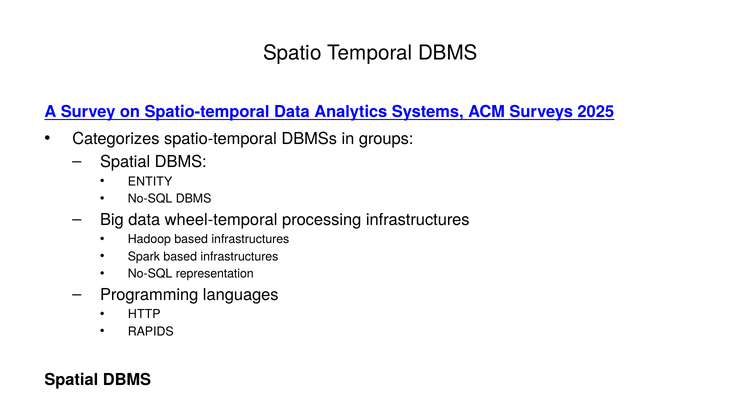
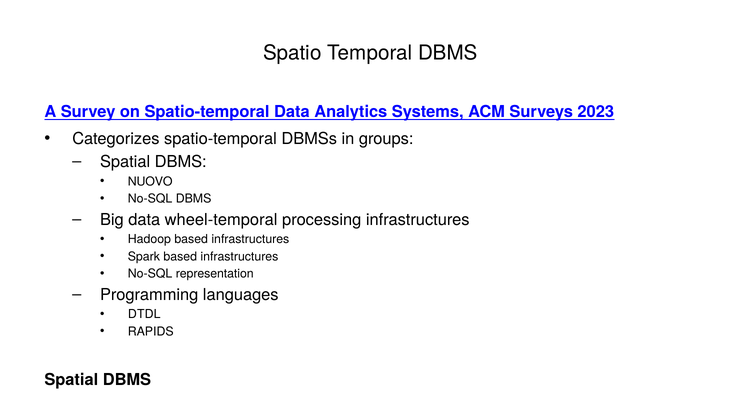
2025: 2025 -> 2023
ENTITY: ENTITY -> NUOVO
HTTP: HTTP -> DTDL
